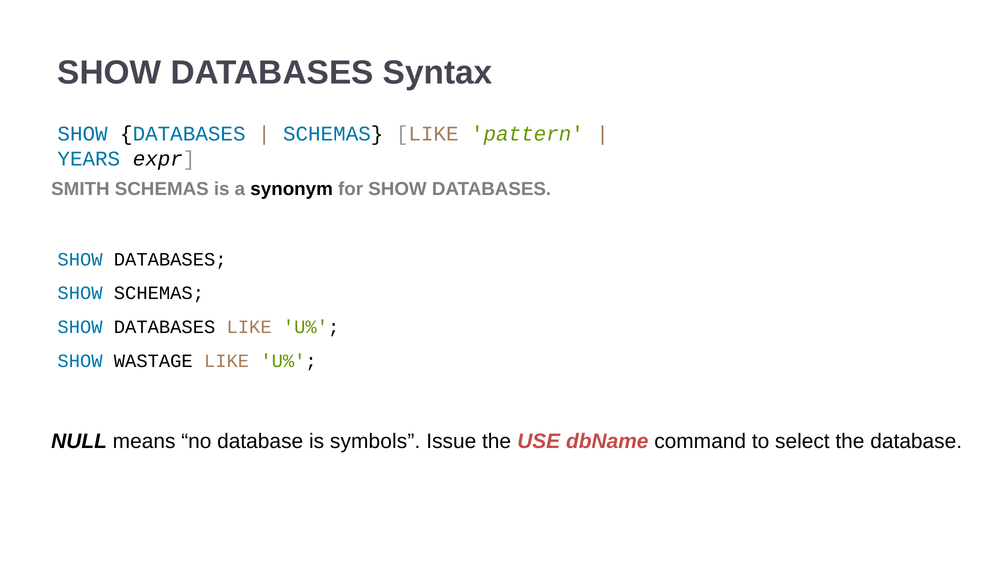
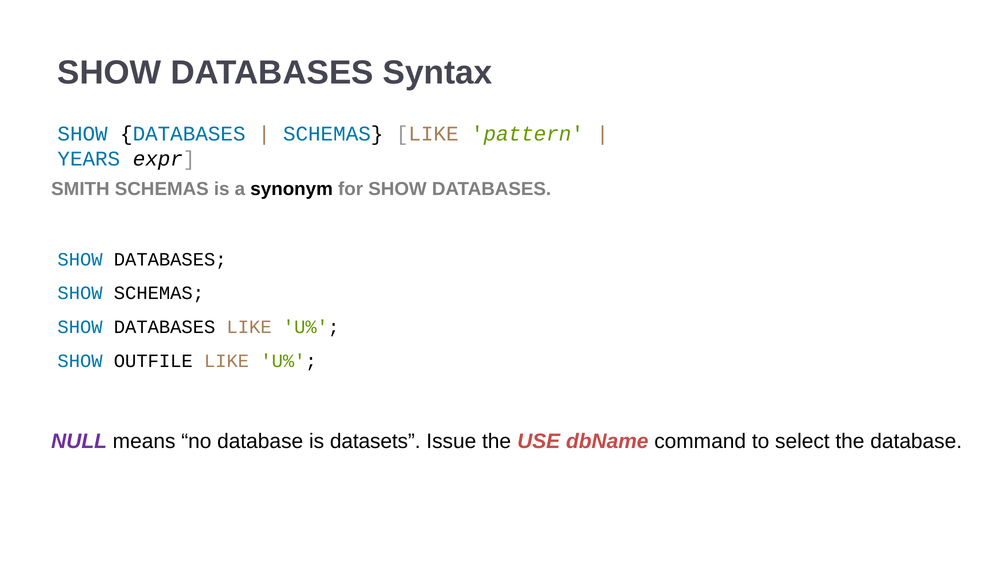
WASTAGE: WASTAGE -> OUTFILE
NULL colour: black -> purple
symbols: symbols -> datasets
